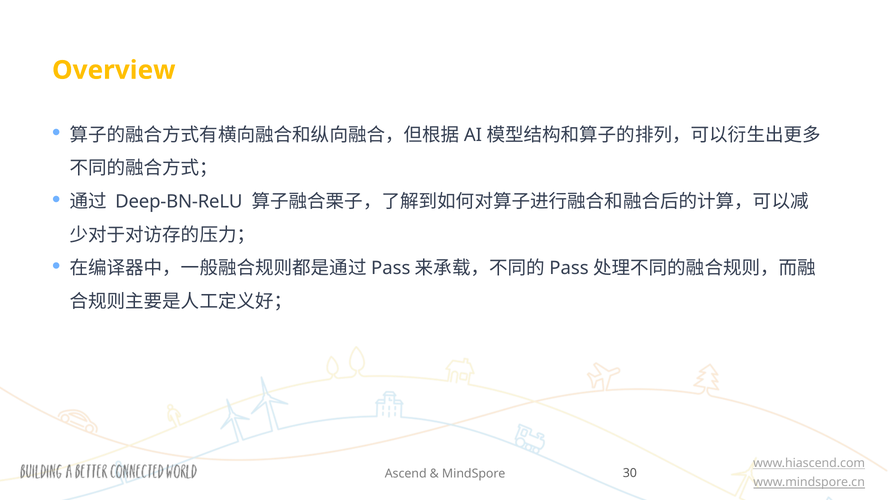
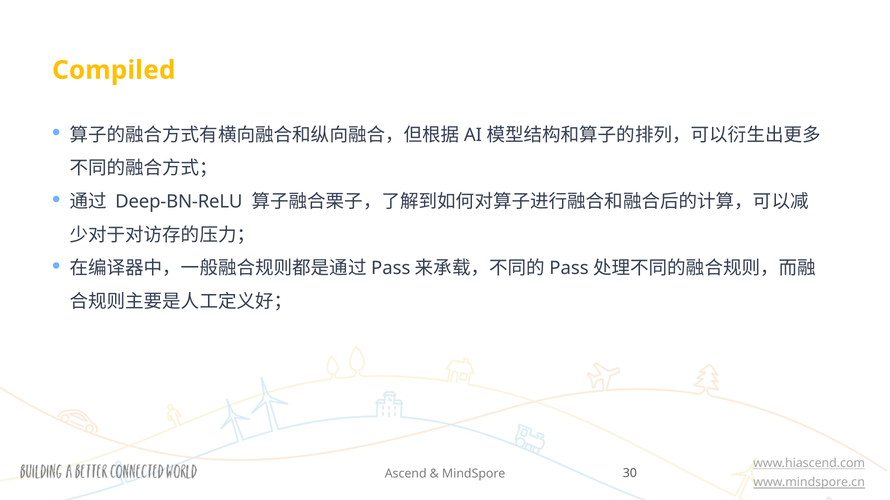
Overview: Overview -> Compiled
